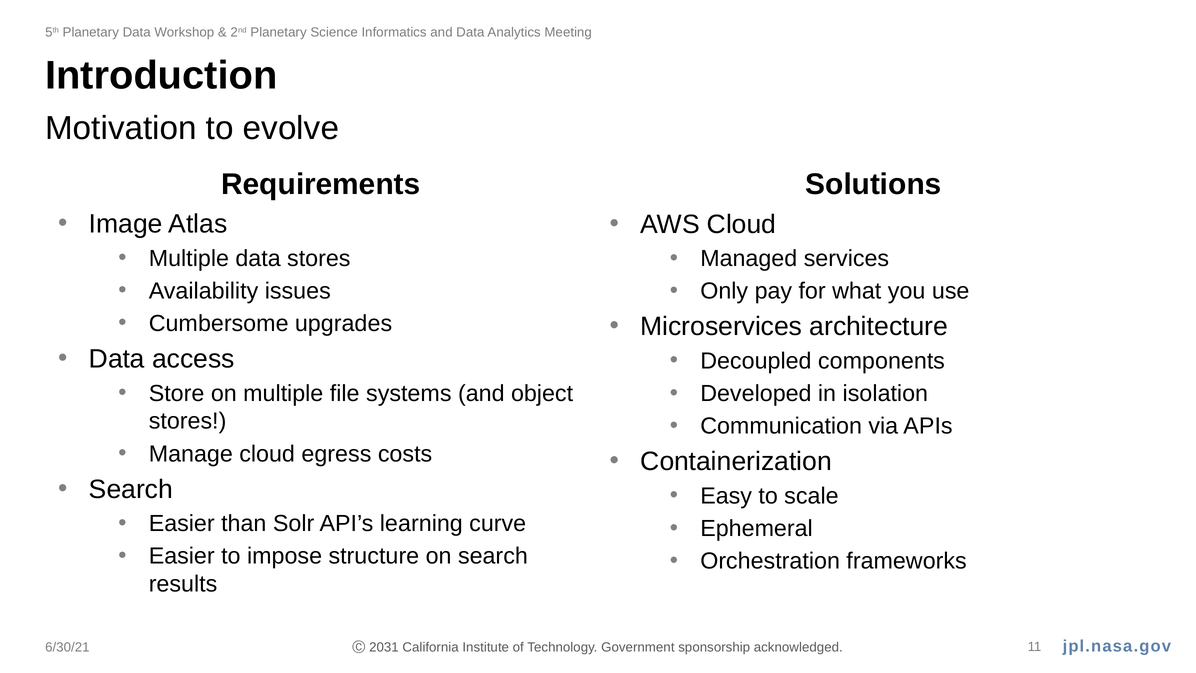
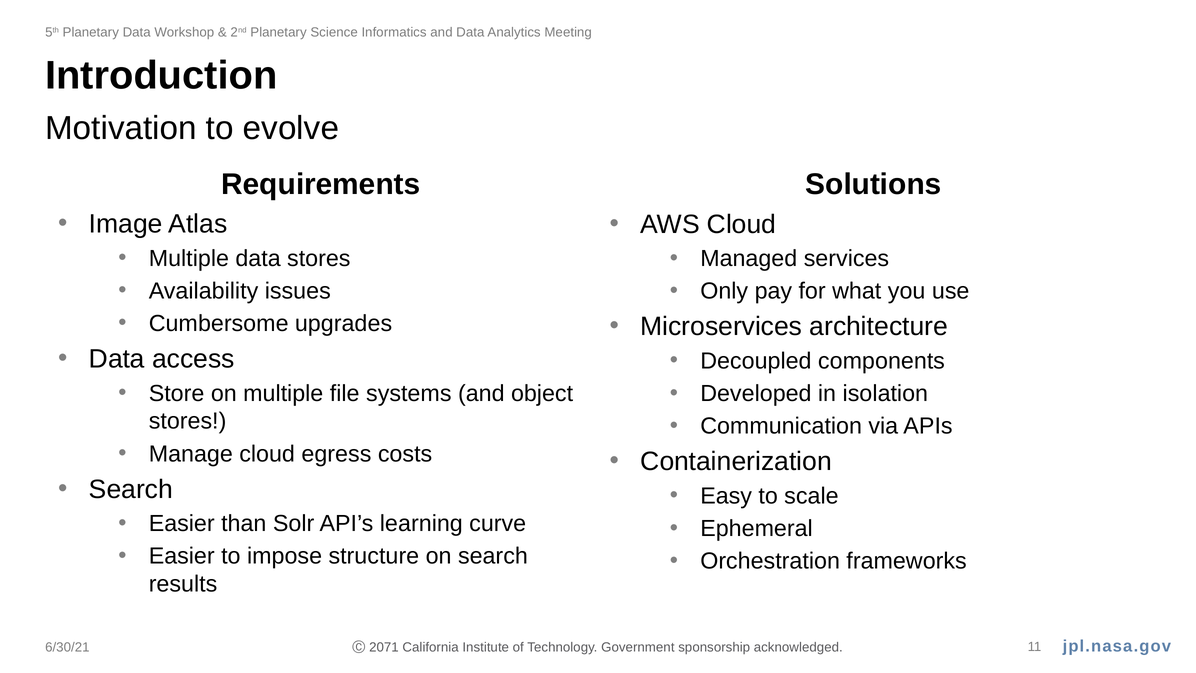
2031: 2031 -> 2071
